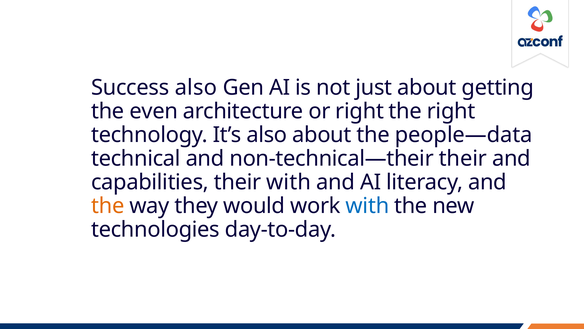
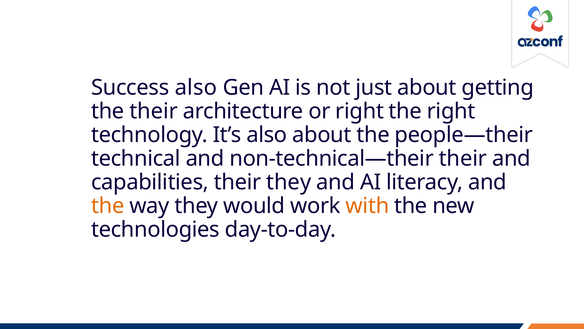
the even: even -> their
people—data: people—data -> people—their
their with: with -> they
with at (367, 206) colour: blue -> orange
